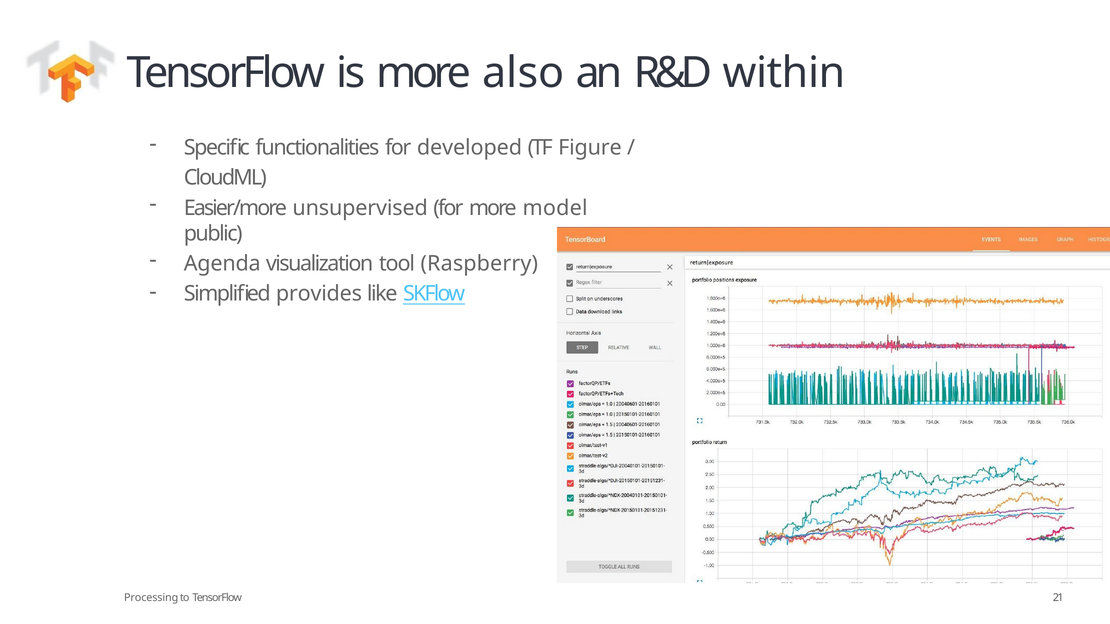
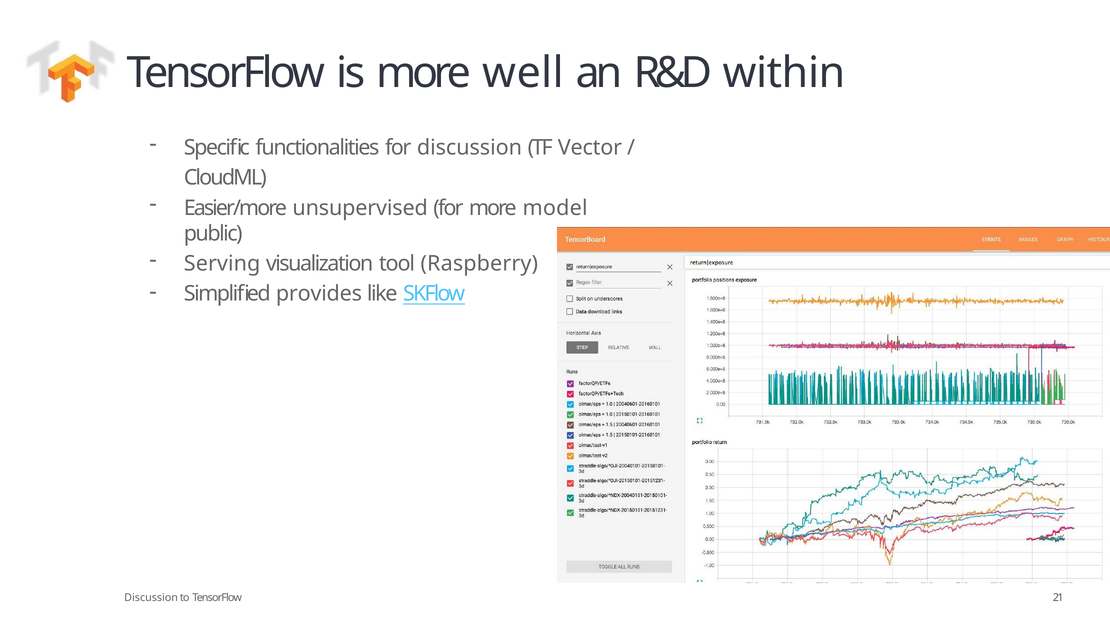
also: also -> well
for developed: developed -> discussion
Figure: Figure -> Vector
Agenda: Agenda -> Serving
Processing at (151, 598): Processing -> Discussion
